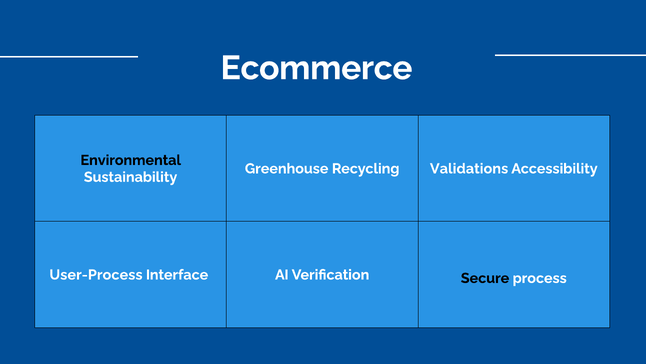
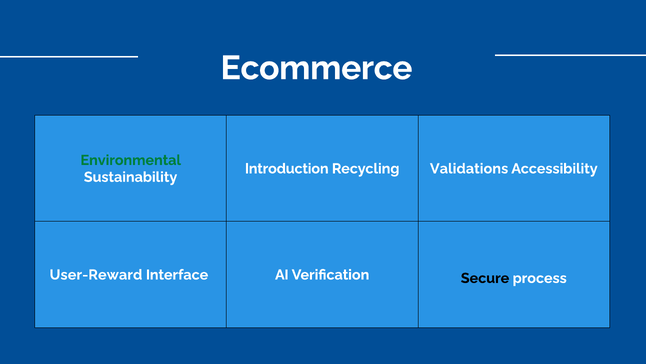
Environmental colour: black -> green
Greenhouse: Greenhouse -> Introduction
User-Process: User-Process -> User-Reward
